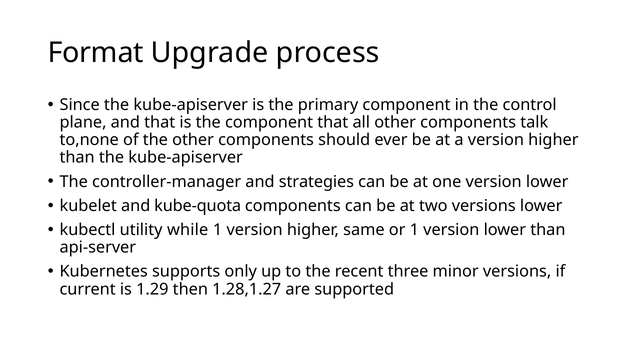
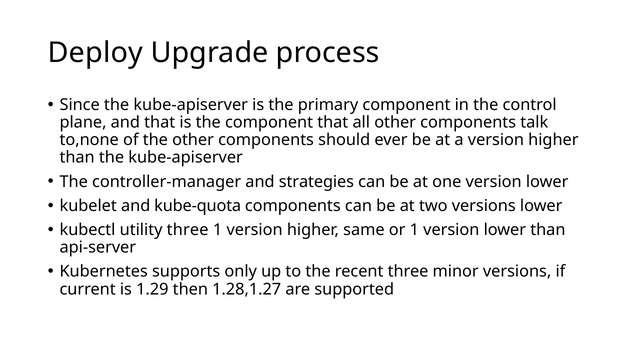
Format: Format -> Deploy
utility while: while -> three
